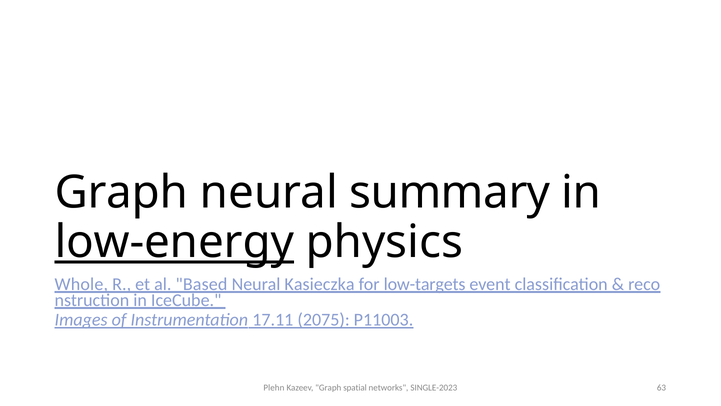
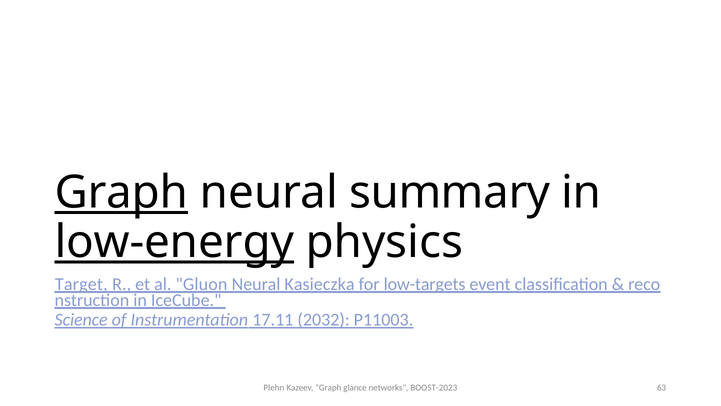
Graph at (121, 193) underline: none -> present
Whole: Whole -> Target
Based: Based -> Gluon
Images: Images -> Science
2075: 2075 -> 2032
spatial: spatial -> glance
SINGLE-2023: SINGLE-2023 -> BOOST-2023
